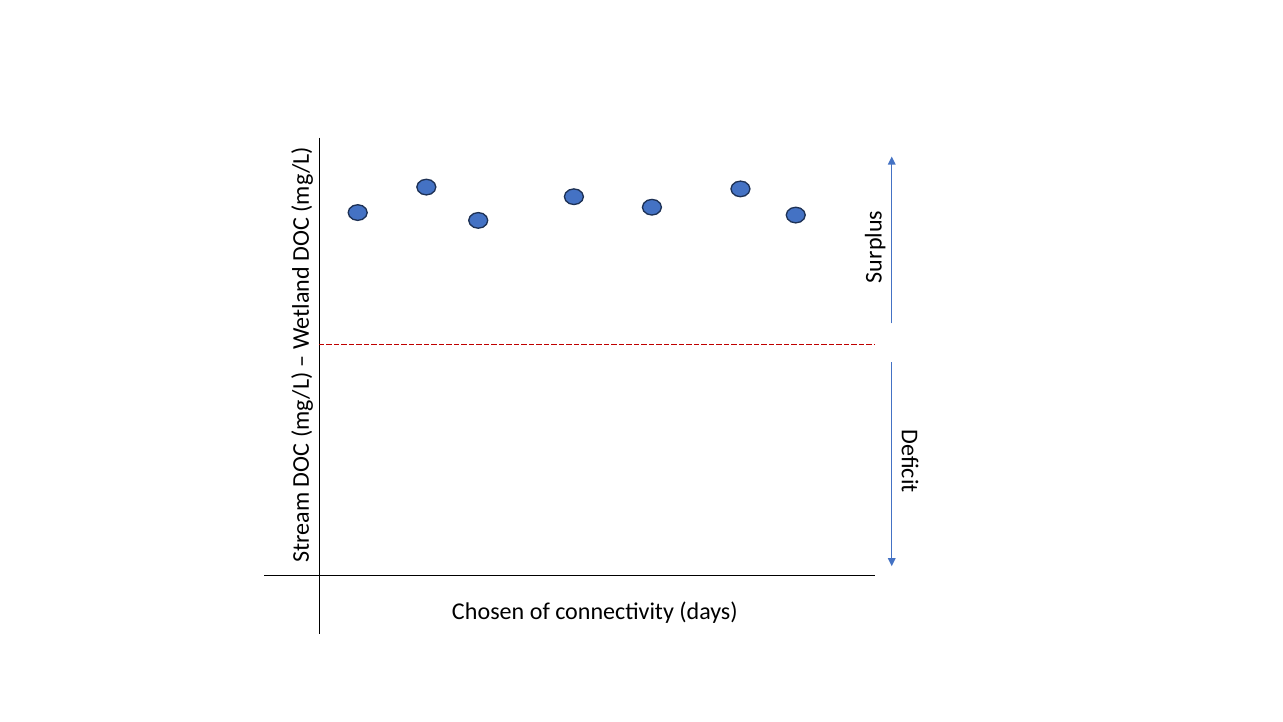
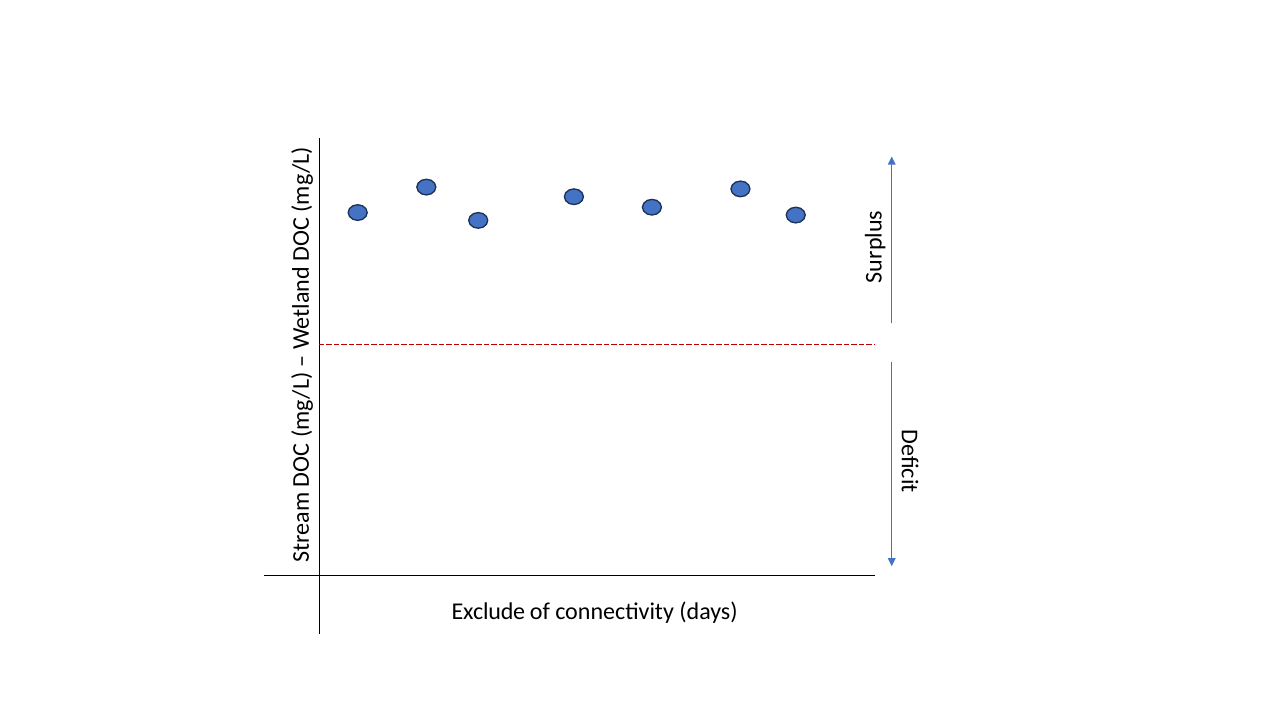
Chosen: Chosen -> Exclude
